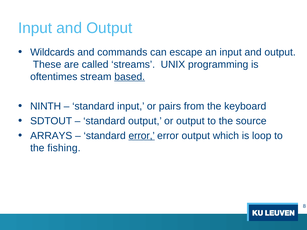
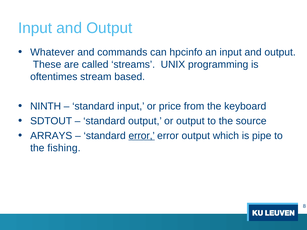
Wildcards: Wildcards -> Whatever
escape: escape -> hpcinfo
based underline: present -> none
pairs: pairs -> price
loop: loop -> pipe
